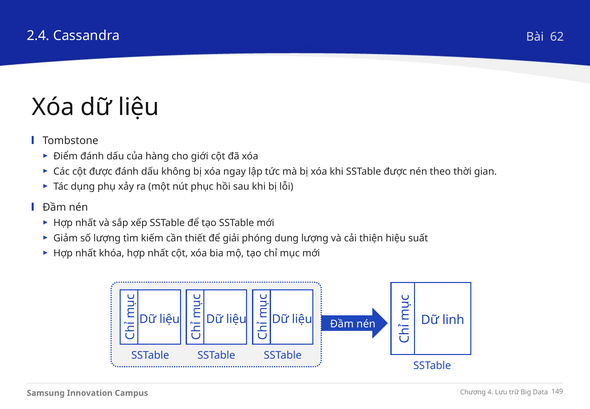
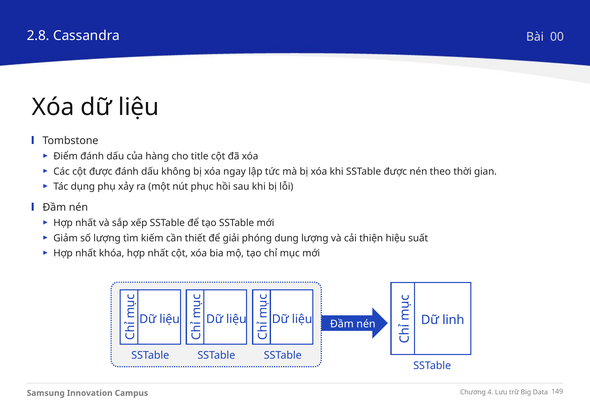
2.4: 2.4 -> 2.8
62: 62 -> 00
giới: giới -> title
